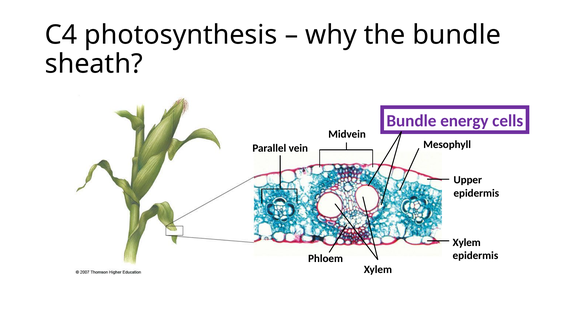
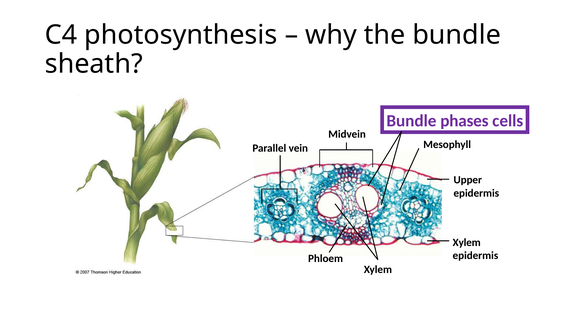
energy: energy -> phases
